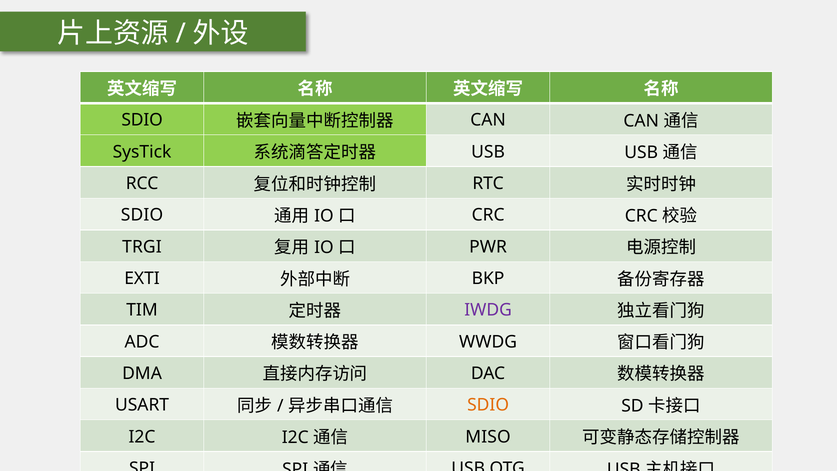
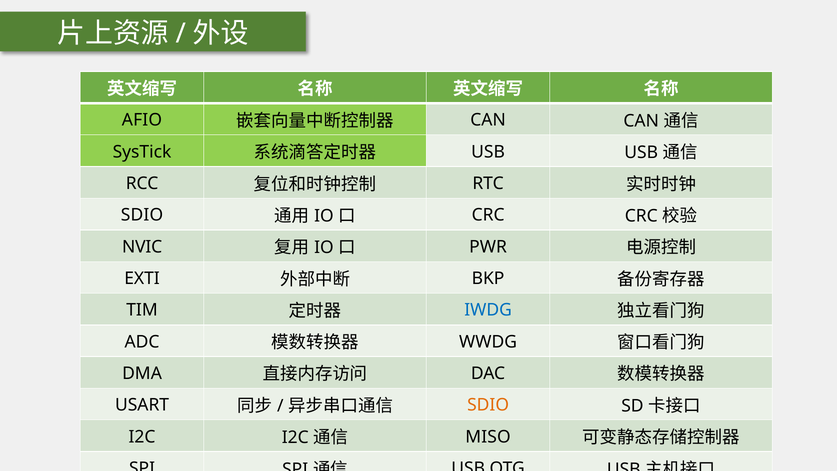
SDIO at (142, 120): SDIO -> AFIO
TRGI: TRGI -> NVIC
IWDG colour: purple -> blue
